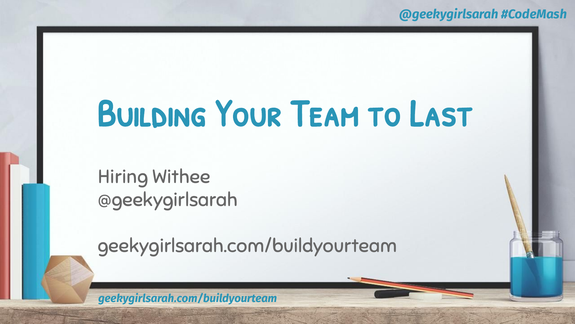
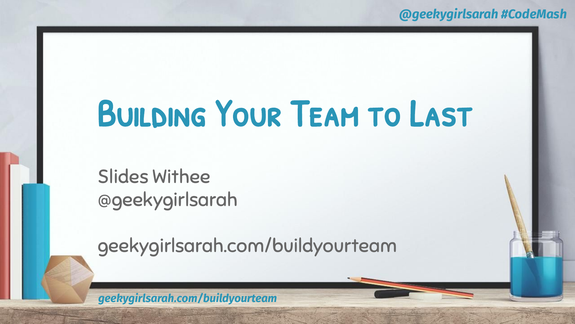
Hiring: Hiring -> Slides
